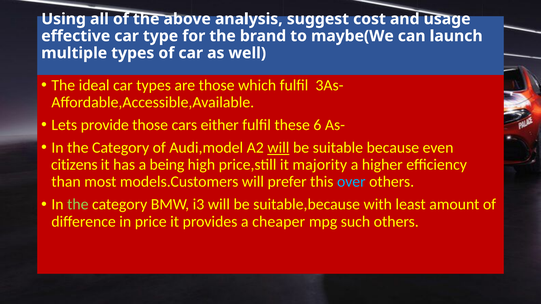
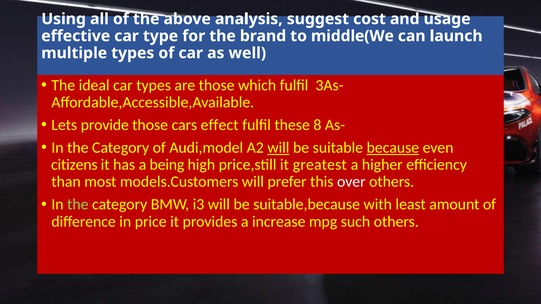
maybe(We: maybe(We -> middle(We
either: either -> effect
6: 6 -> 8
because underline: none -> present
majority: majority -> greatest
over colour: light blue -> white
cheaper: cheaper -> increase
